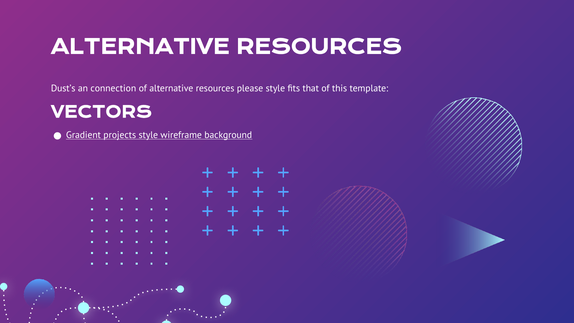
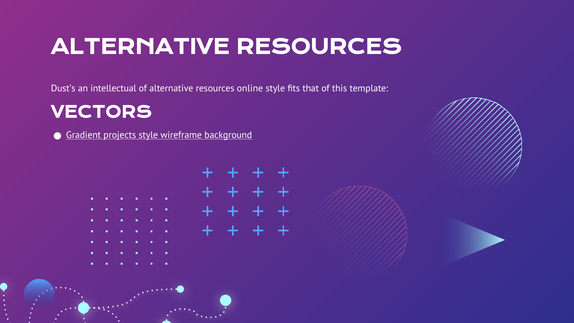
connection: connection -> intellectual
please: please -> online
